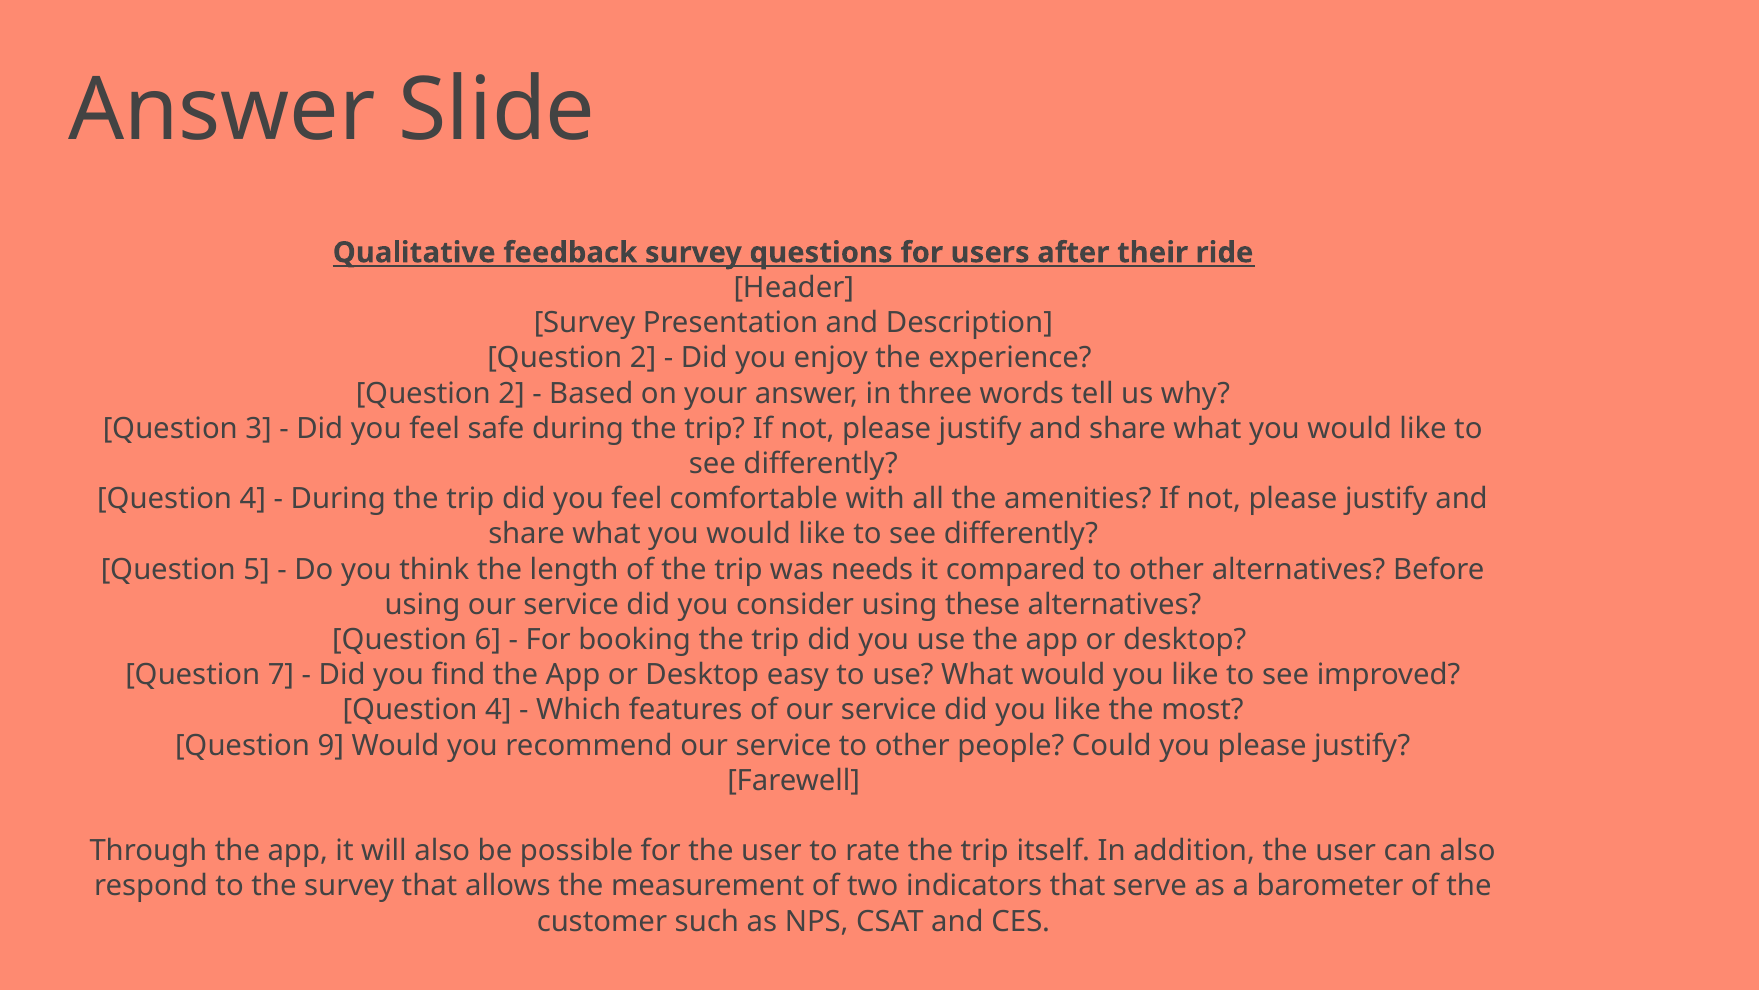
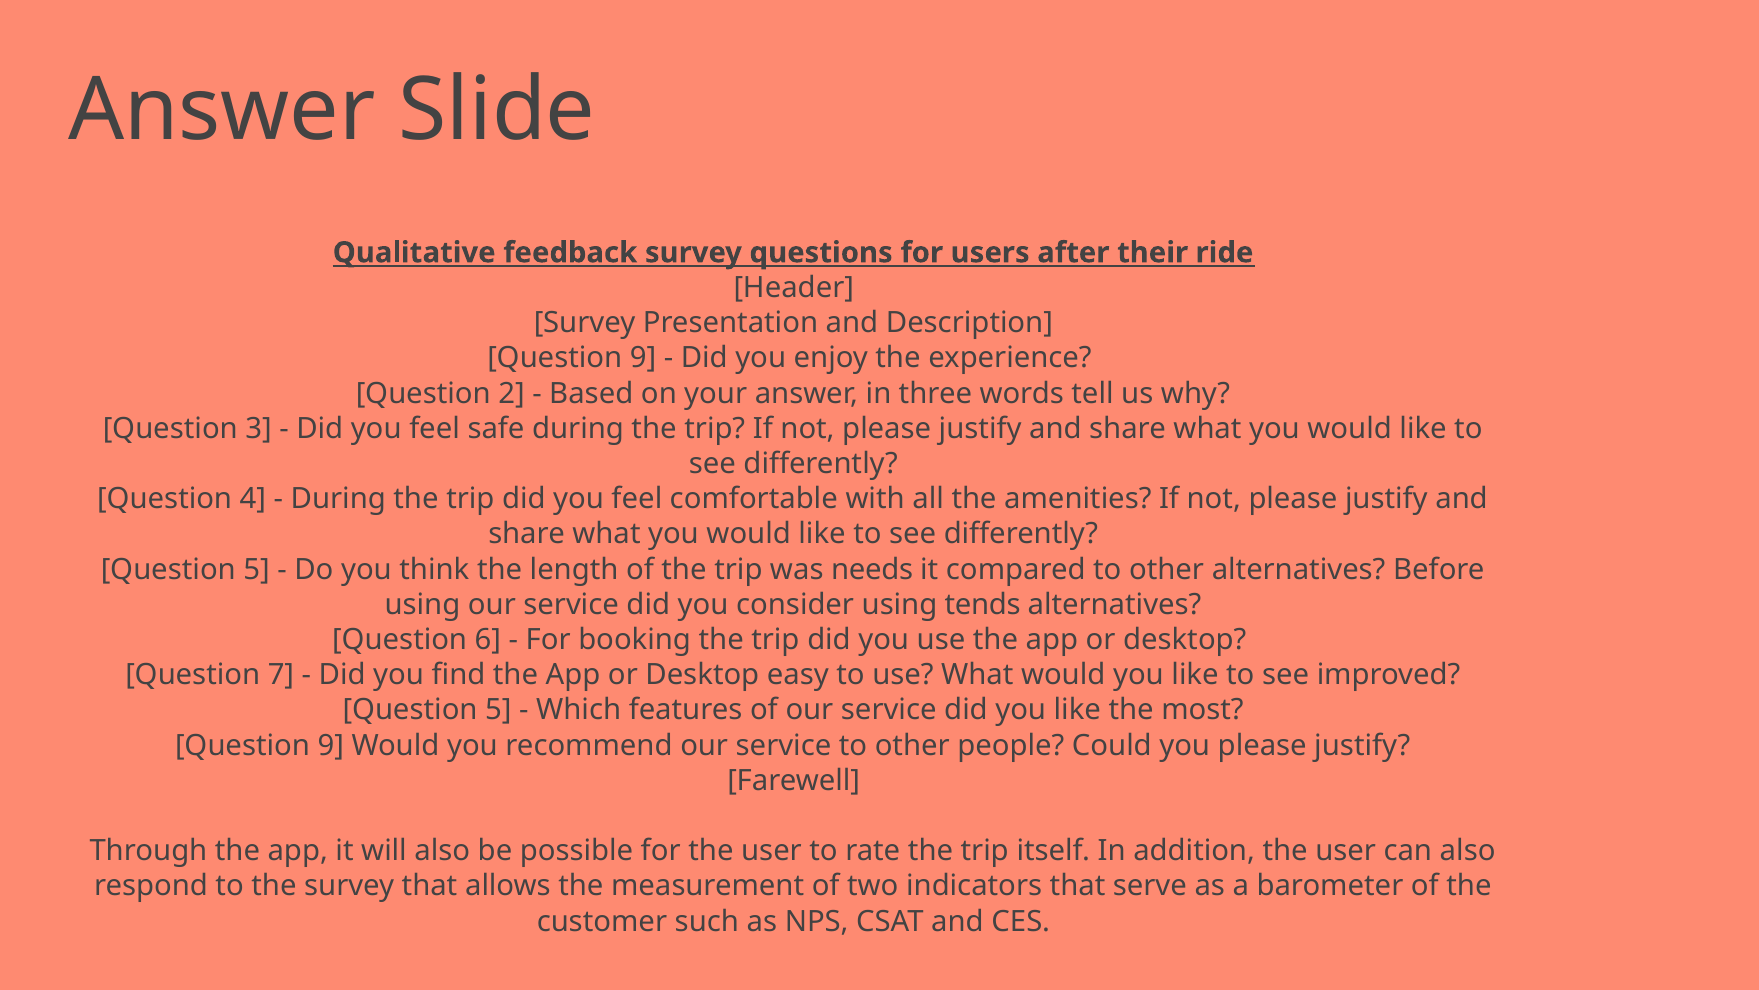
2 at (643, 358): 2 -> 9
these: these -> tends
4 at (498, 710): 4 -> 5
